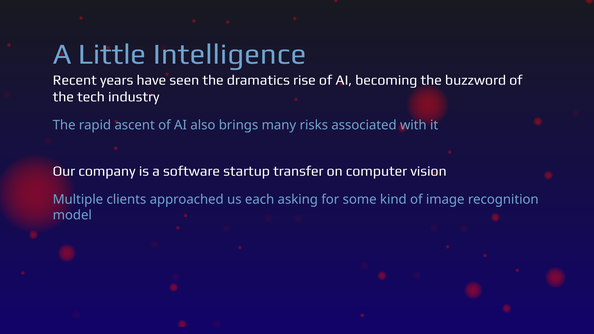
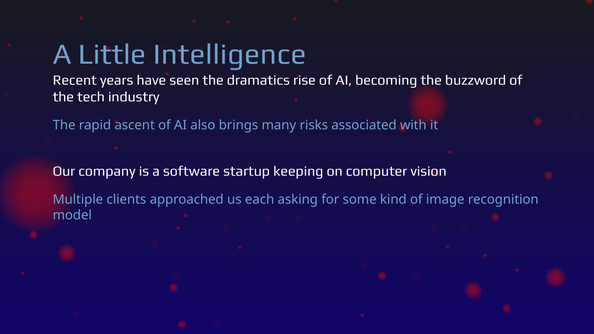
transfer: transfer -> keeping
